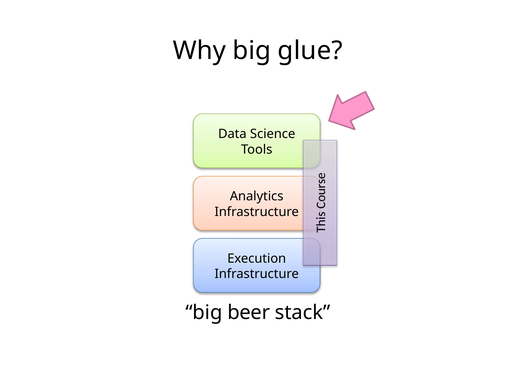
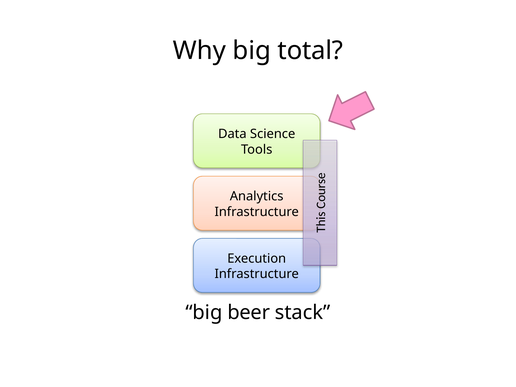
glue: glue -> total
